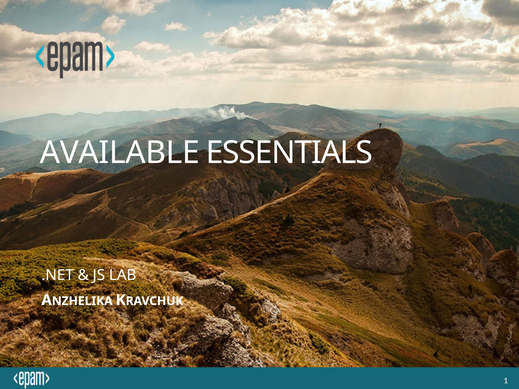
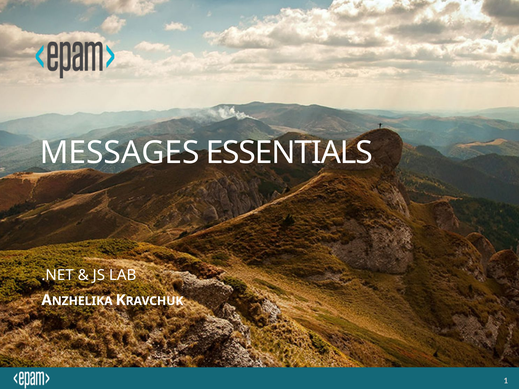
AVAILABLE: AVAILABLE -> MESSAGES
